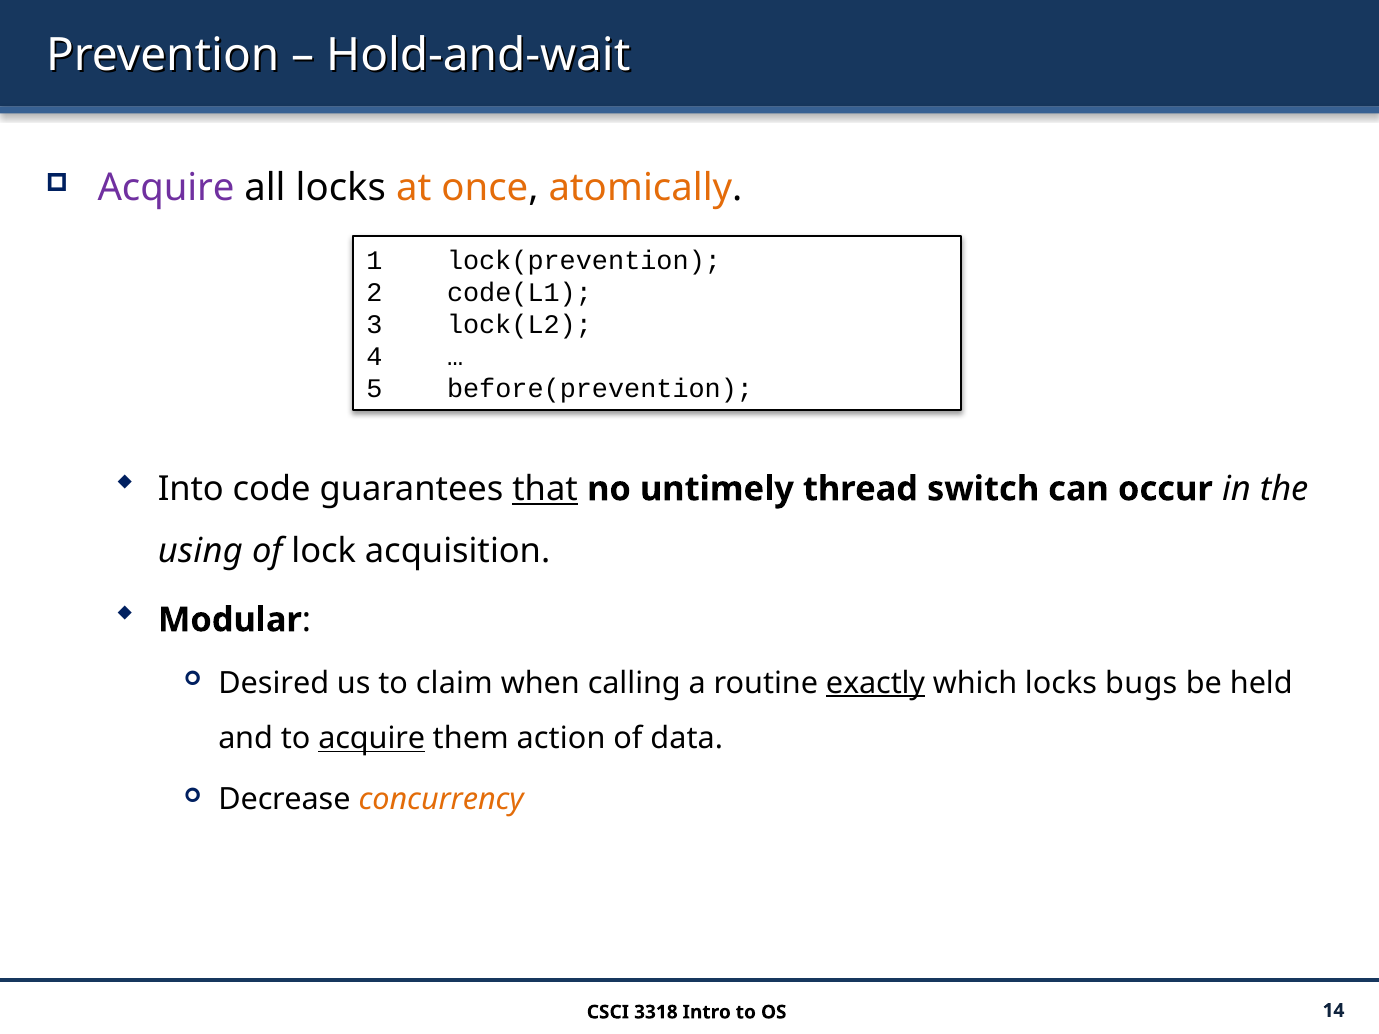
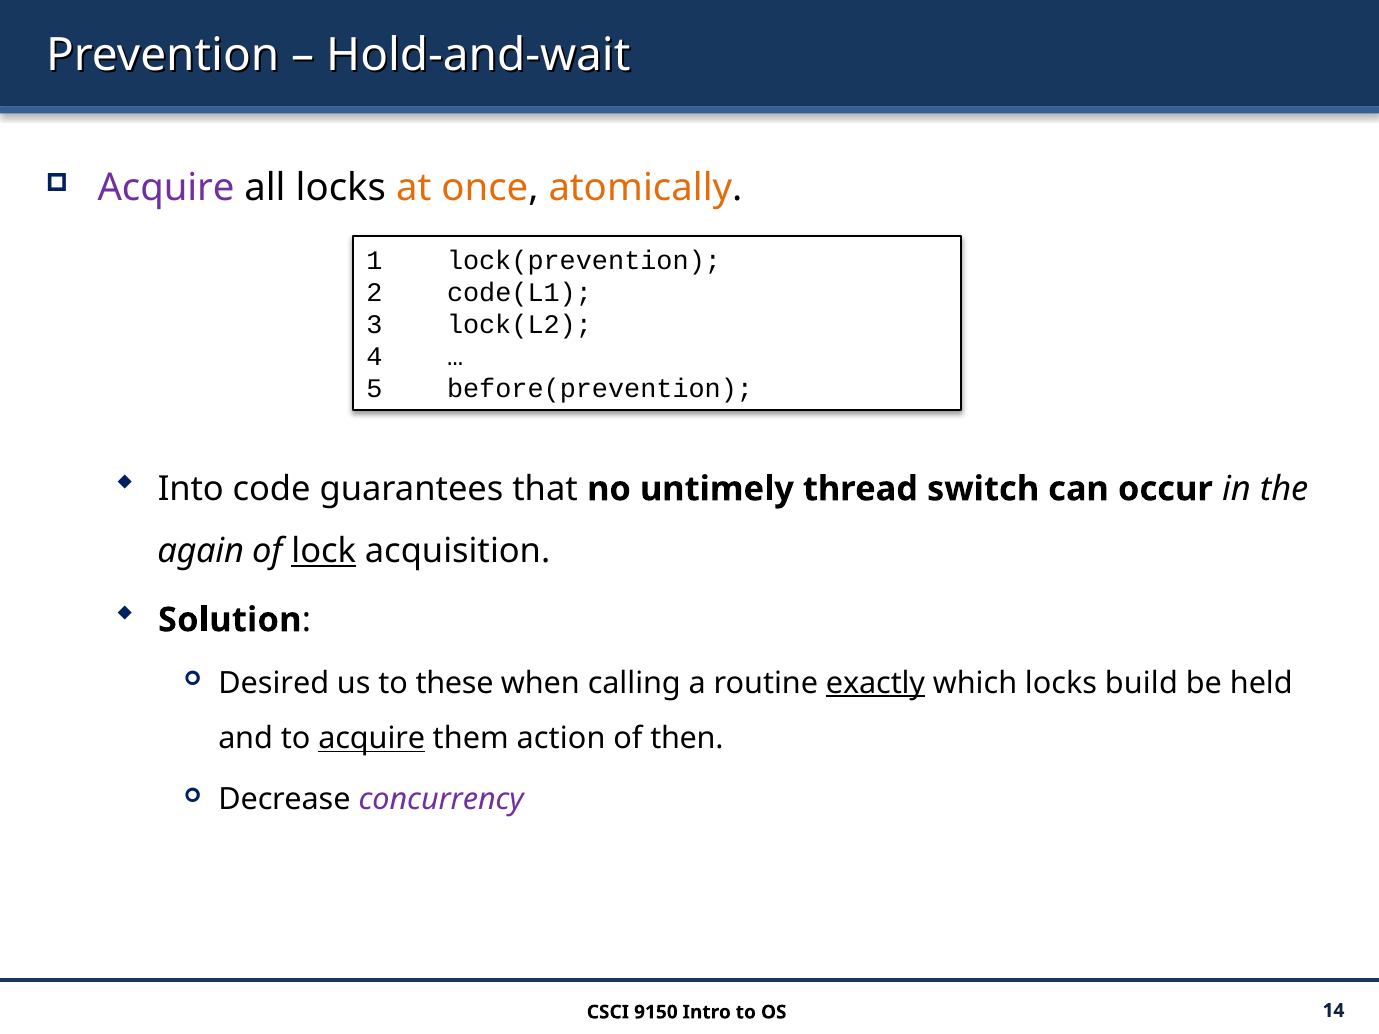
that underline: present -> none
using: using -> again
lock underline: none -> present
Modular: Modular -> Solution
claim: claim -> these
bugs: bugs -> build
data: data -> then
concurrency colour: orange -> purple
3318: 3318 -> 9150
